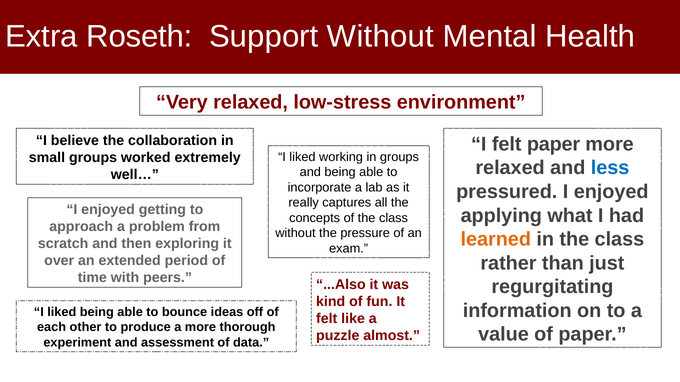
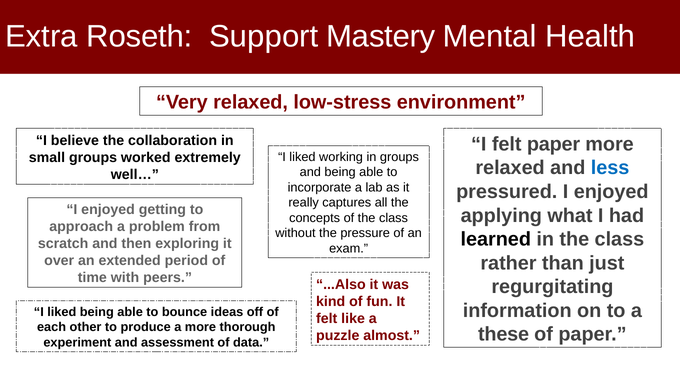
Support Without: Without -> Mastery
learned colour: orange -> black
value: value -> these
